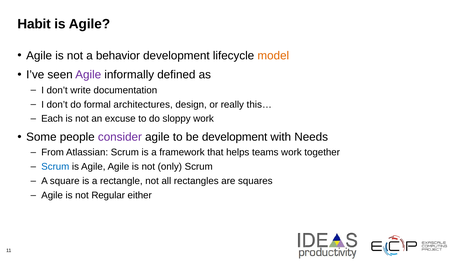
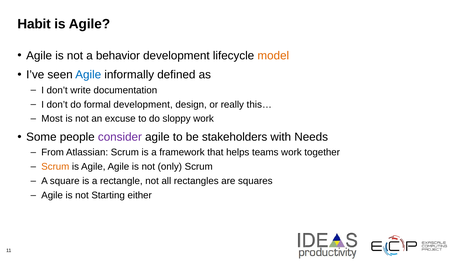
Agile at (88, 75) colour: purple -> blue
formal architectures: architectures -> development
Each: Each -> Most
be development: development -> stakeholders
Scrum at (55, 167) colour: blue -> orange
Regular: Regular -> Starting
